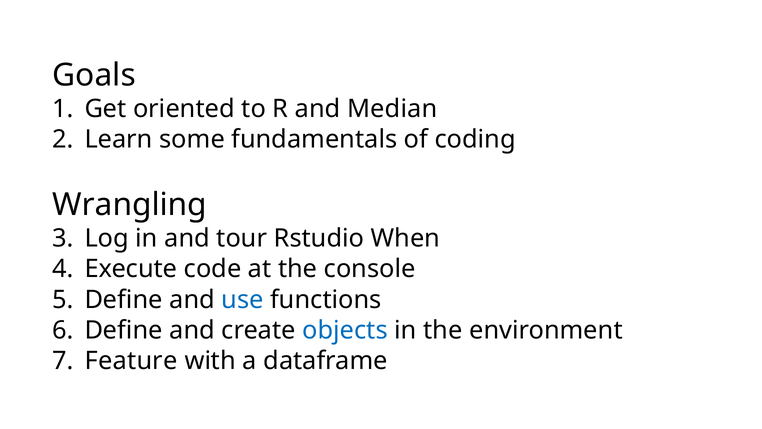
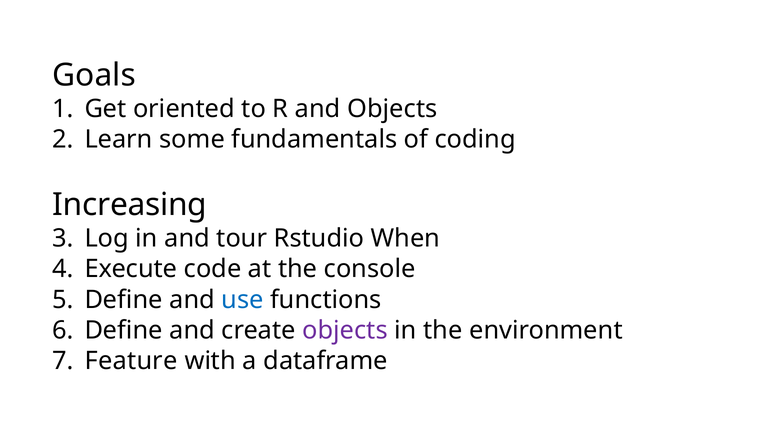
and Median: Median -> Objects
Wrangling: Wrangling -> Increasing
objects at (345, 330) colour: blue -> purple
